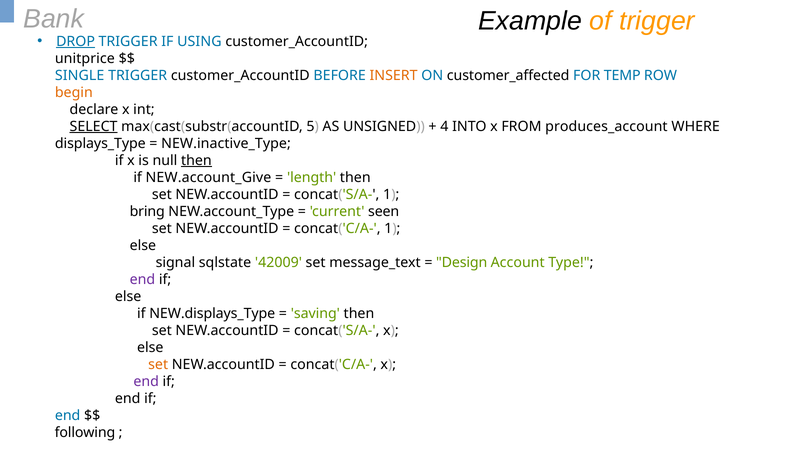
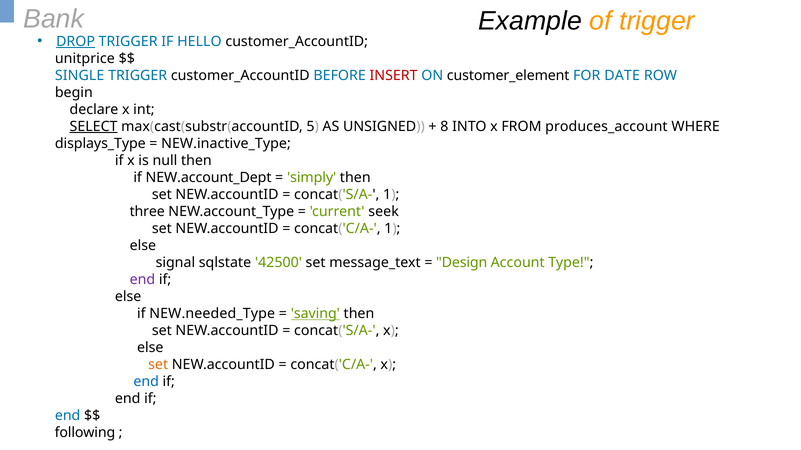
USING: USING -> HELLO
INSERT colour: orange -> red
customer_affected: customer_affected -> customer_element
TEMP: TEMP -> DATE
begin colour: orange -> black
4: 4 -> 8
then at (196, 161) underline: present -> none
NEW.account_Give: NEW.account_Give -> NEW.account_Dept
length: length -> simply
bring: bring -> three
seen: seen -> seek
42009: 42009 -> 42500
NEW.displays_Type: NEW.displays_Type -> NEW.needed_Type
saving underline: none -> present
end at (146, 382) colour: purple -> blue
